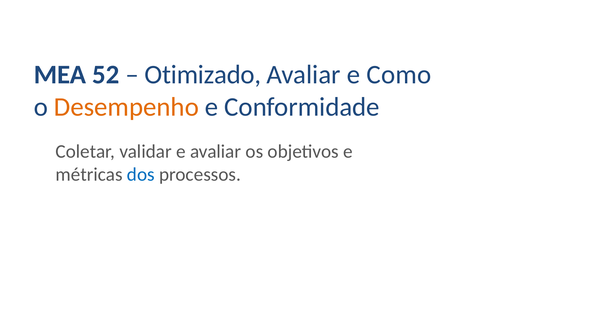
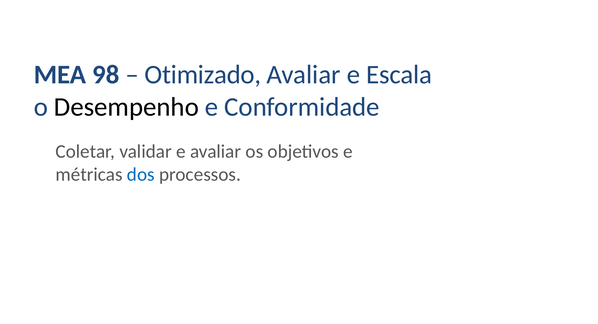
52: 52 -> 98
Como: Como -> Escala
Desempenho colour: orange -> black
